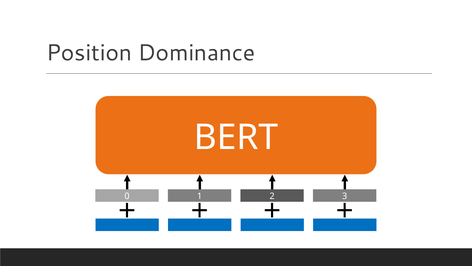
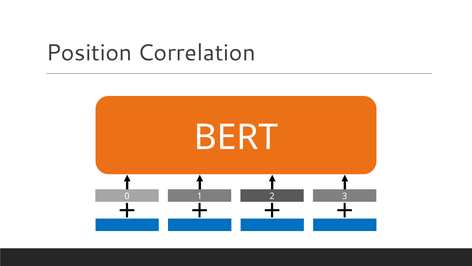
Dominance: Dominance -> Correlation
